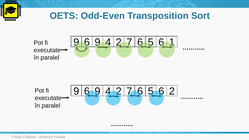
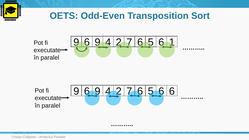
2 at (172, 91): 2 -> 6
